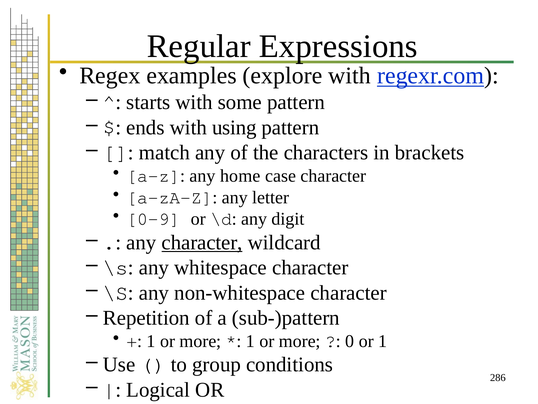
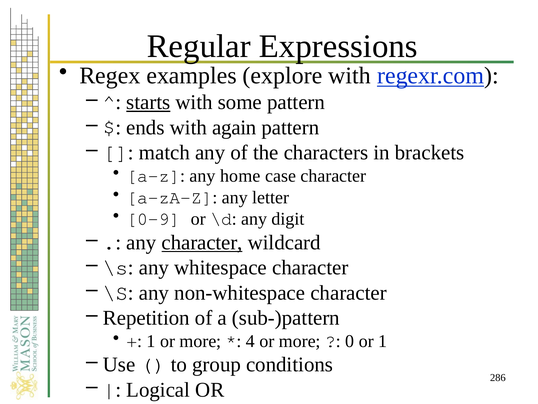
starts underline: none -> present
using: using -> again
1 at (250, 341): 1 -> 4
